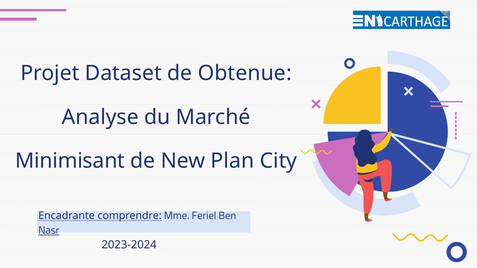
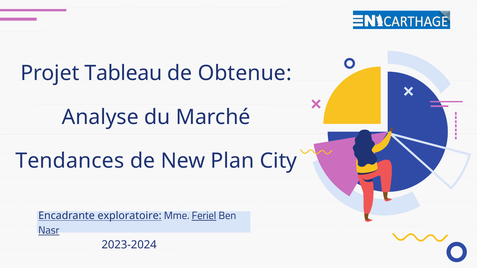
Dataset: Dataset -> Tableau
Minimisant: Minimisant -> Tendances
comprendre: comprendre -> exploratoire
Feriel underline: none -> present
